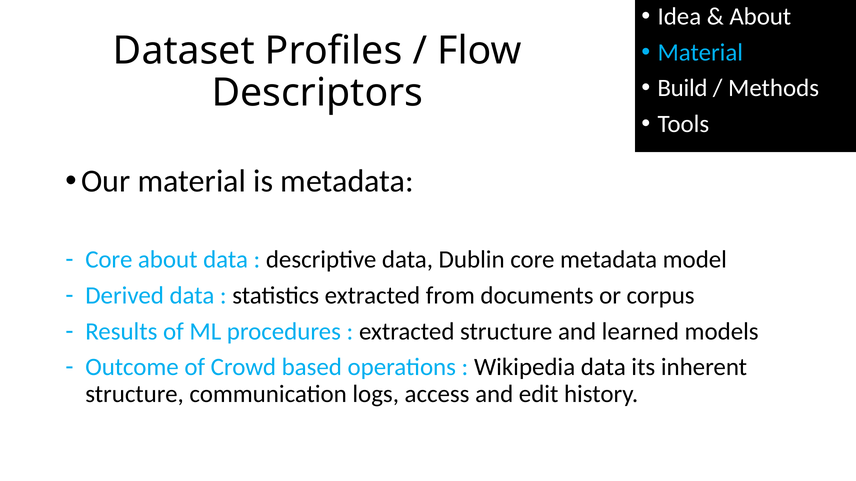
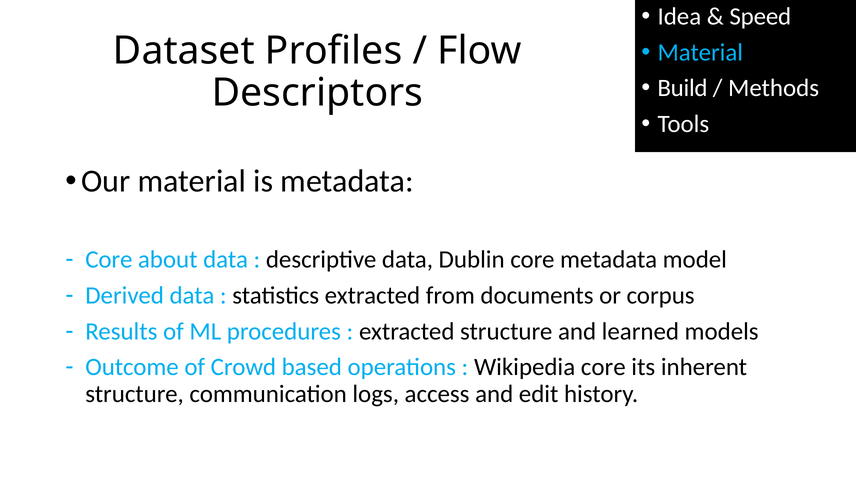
About at (760, 17): About -> Speed
Wikipedia data: data -> core
